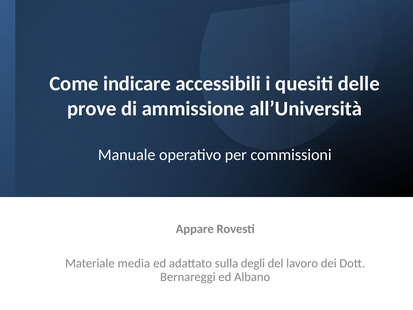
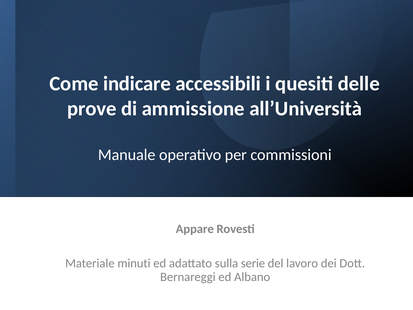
media: media -> minuti
degli: degli -> serie
